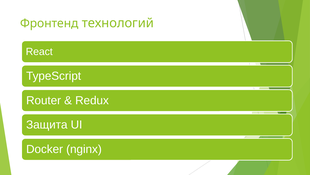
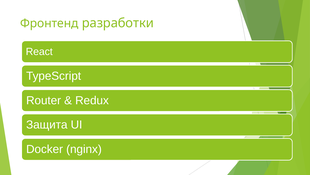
технологий: технологий -> разработки
